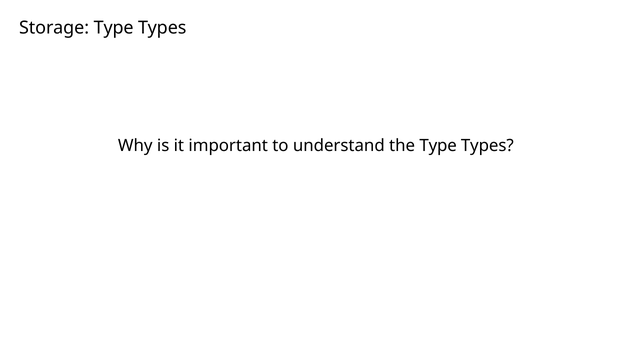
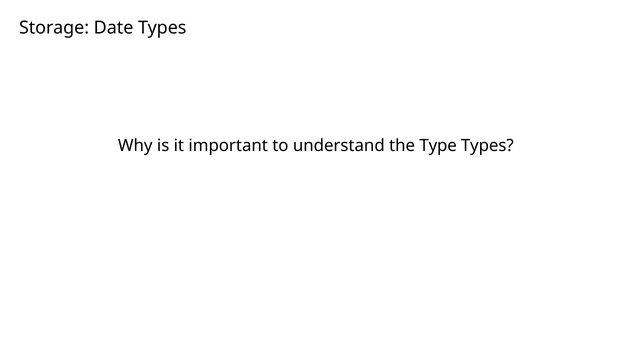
Storage Type: Type -> Date
